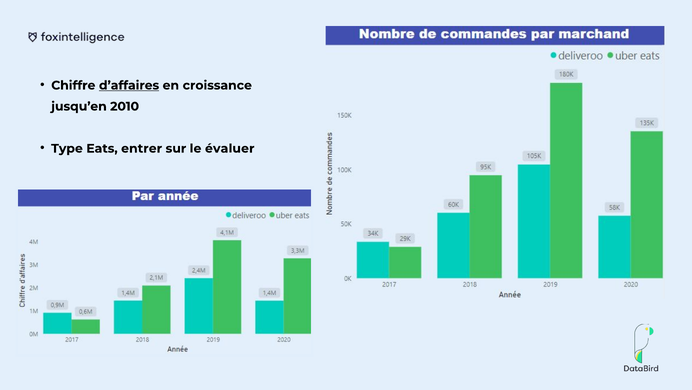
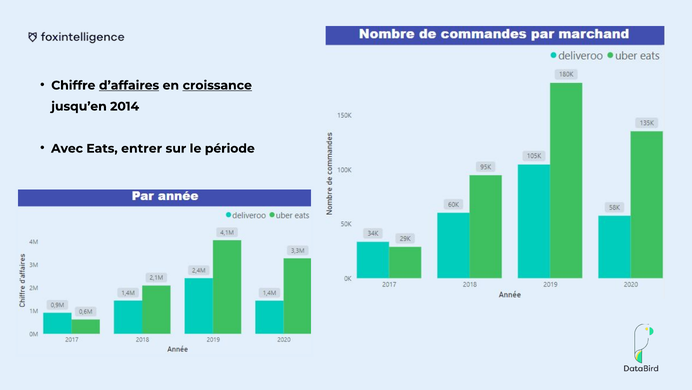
croissance underline: none -> present
2010: 2010 -> 2014
Type: Type -> Avec
évaluer: évaluer -> période
